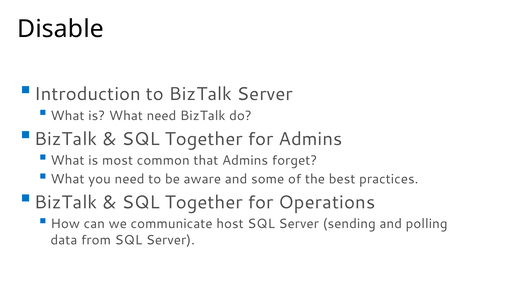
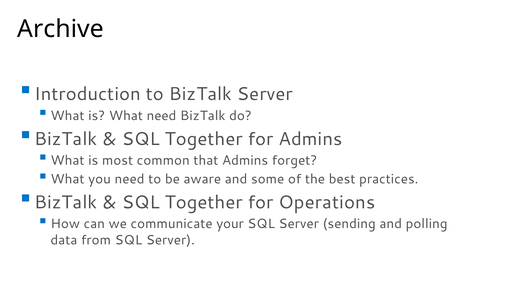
Disable: Disable -> Archive
host: host -> your
